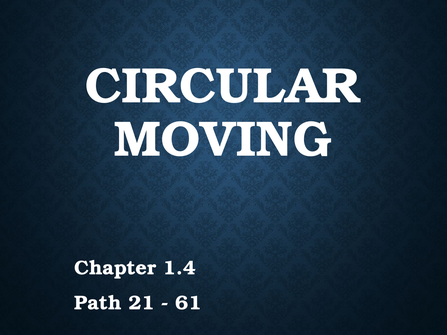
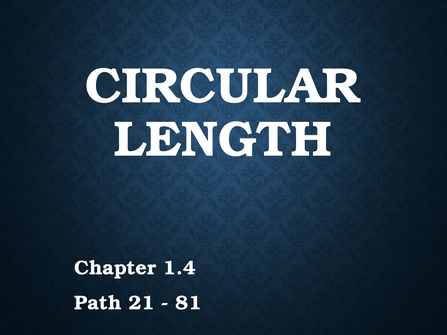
MOVING: MOVING -> LENGTH
61: 61 -> 81
